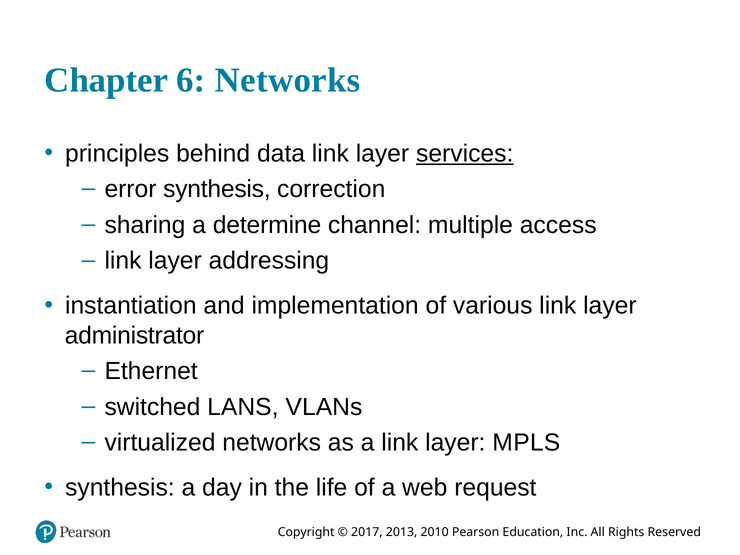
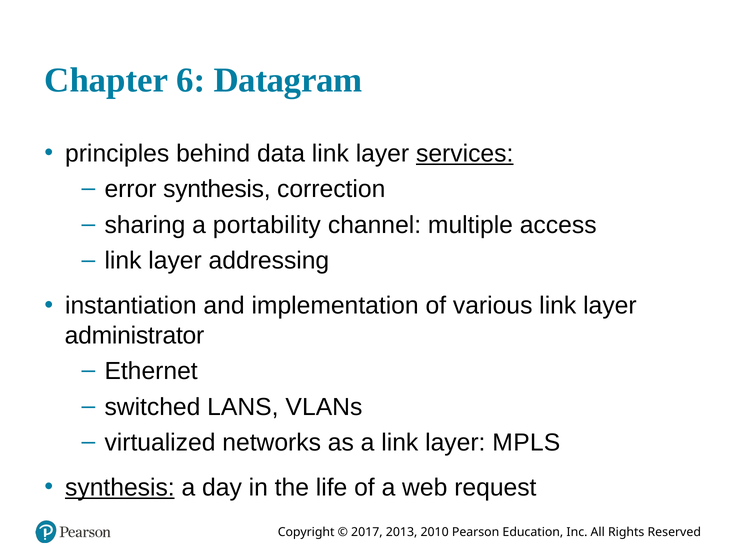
6 Networks: Networks -> Datagram
determine: determine -> portability
synthesis at (120, 488) underline: none -> present
